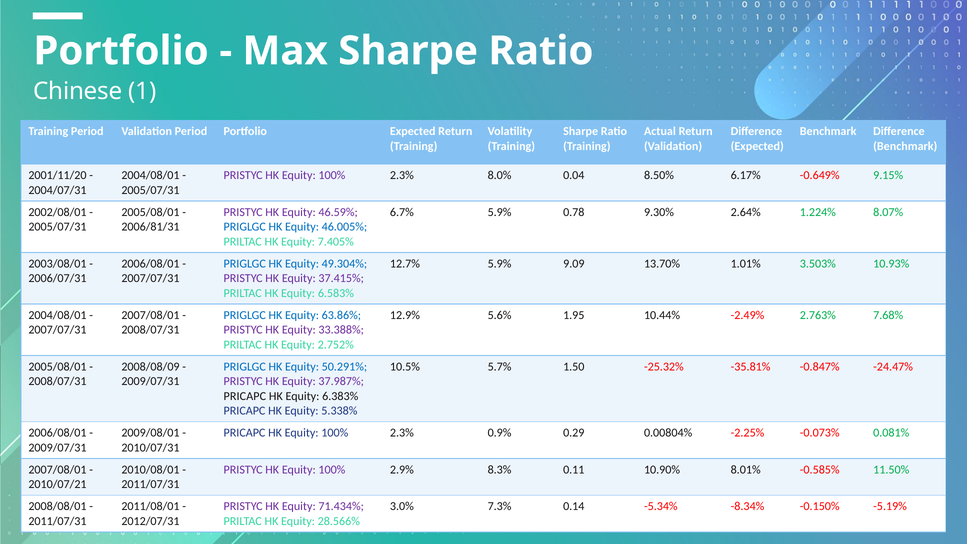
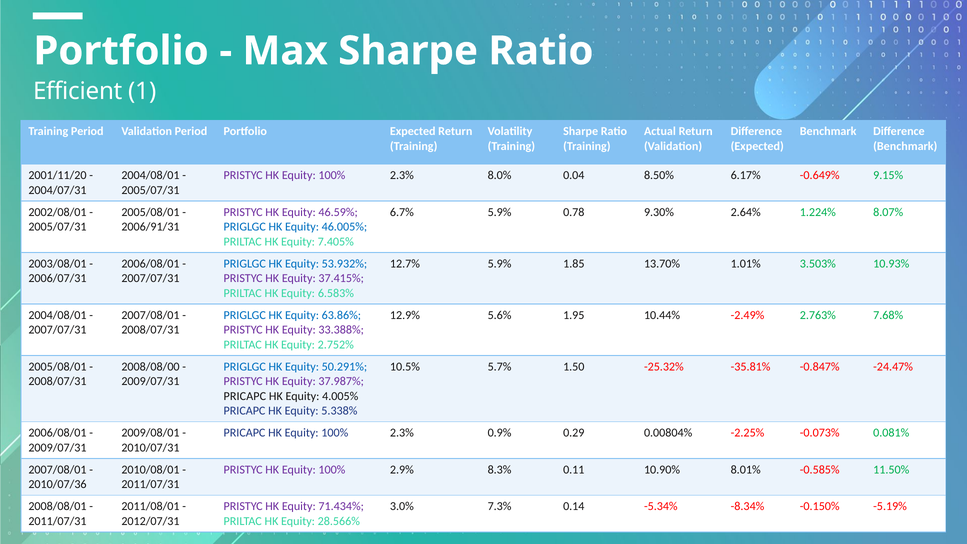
Chinese: Chinese -> Efficient
2006/81/31: 2006/81/31 -> 2006/91/31
49.304%: 49.304% -> 53.932%
9.09: 9.09 -> 1.85
2008/08/09: 2008/08/09 -> 2008/08/00
6.383%: 6.383% -> 4.005%
2010/07/21: 2010/07/21 -> 2010/07/36
